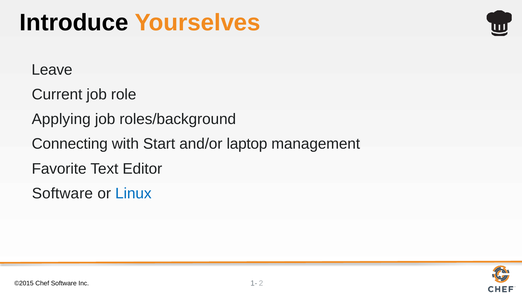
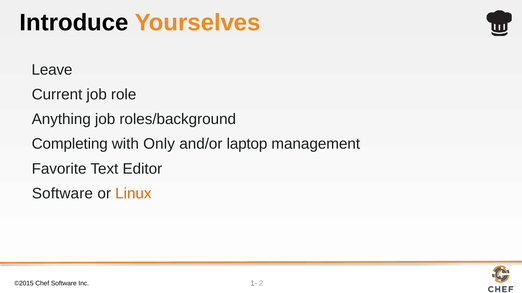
Applying: Applying -> Anything
Connecting: Connecting -> Completing
Start: Start -> Only
Linux colour: blue -> orange
